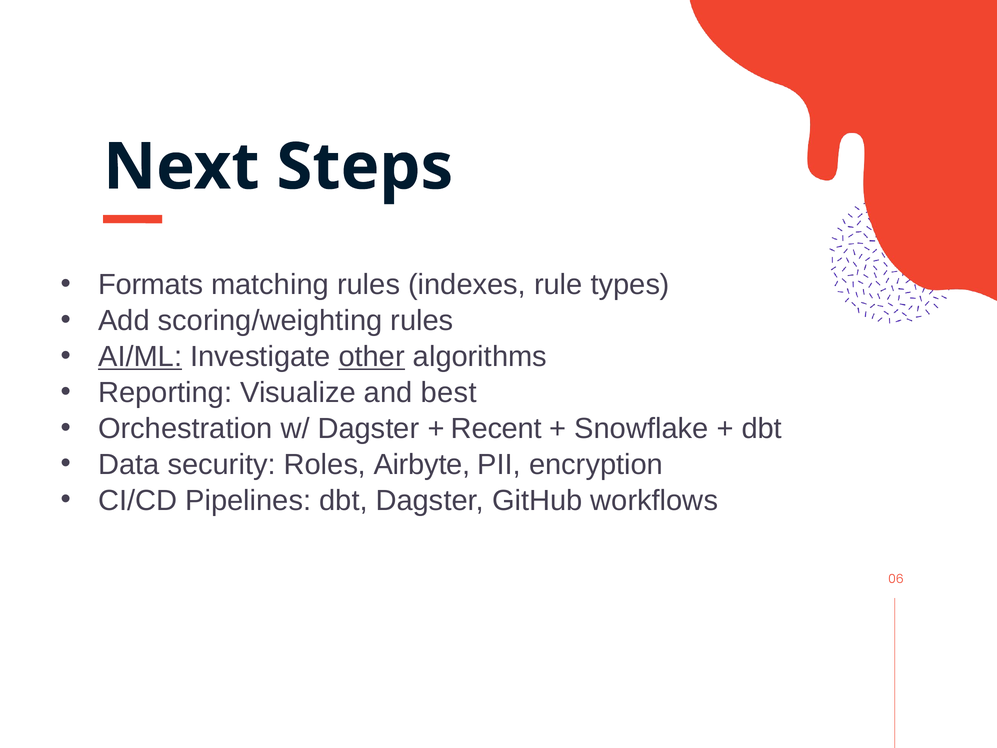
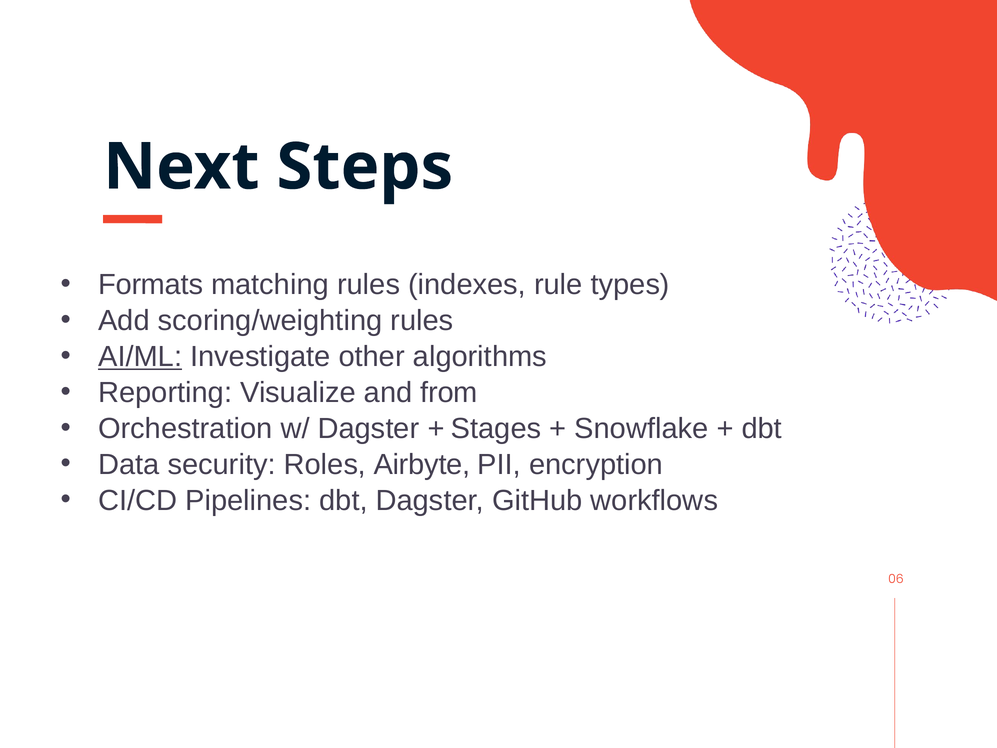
other underline: present -> none
best: best -> from
Recent: Recent -> Stages
